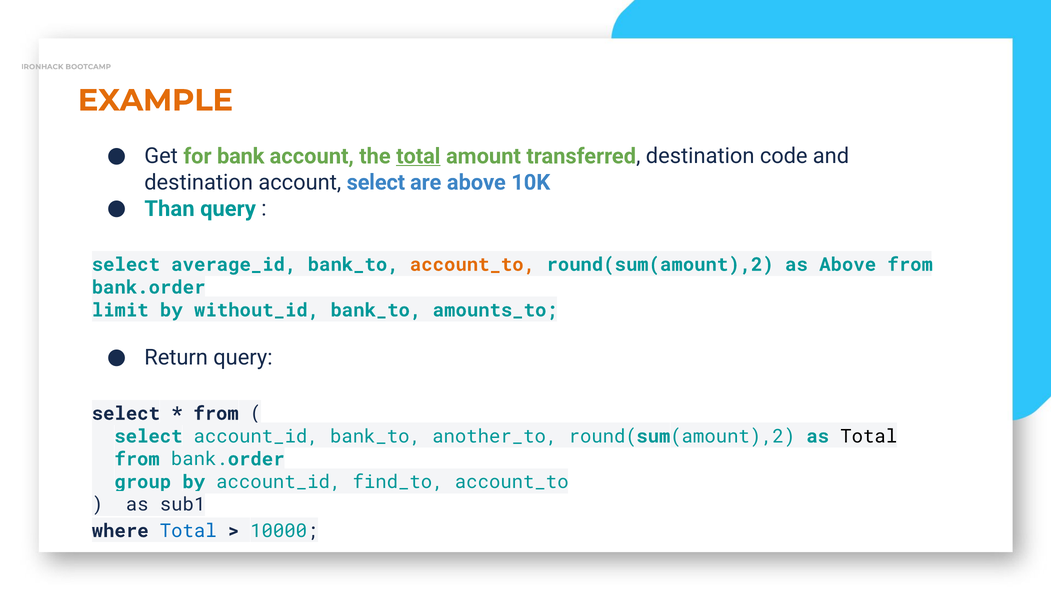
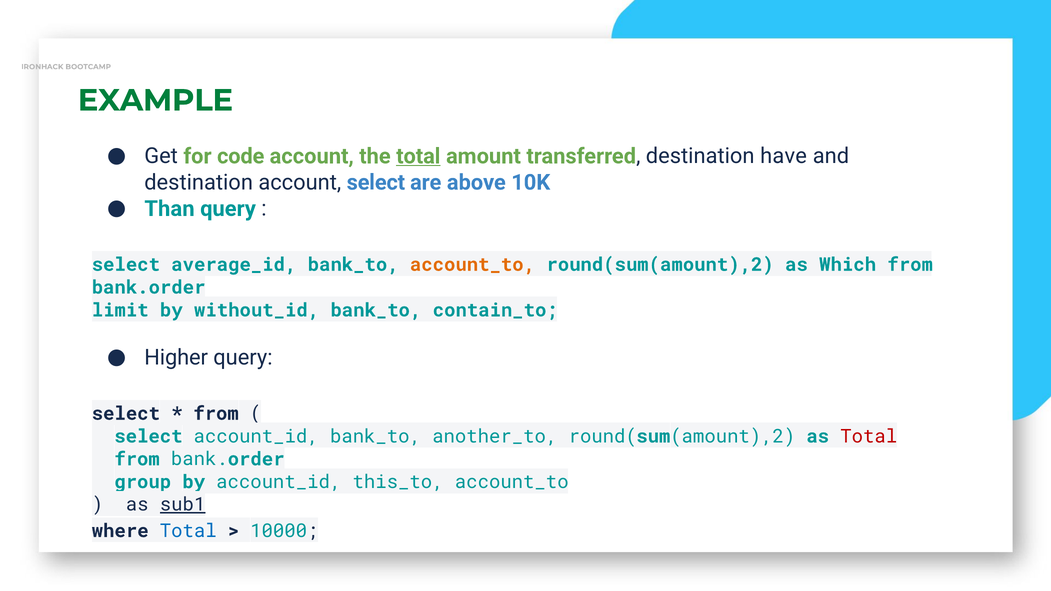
EXAMPLE colour: orange -> green
bank: bank -> code
code: code -> have
as Above: Above -> Which
amounts_to: amounts_to -> contain_to
Return: Return -> Higher
Total at (869, 436) colour: black -> red
find_to: find_to -> this_to
sub1 underline: none -> present
